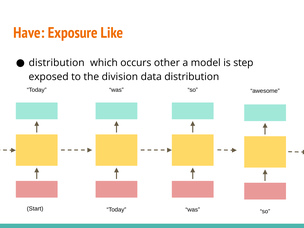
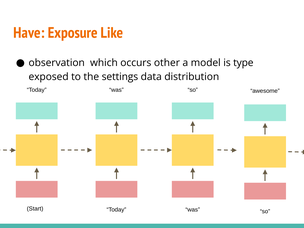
distribution at (57, 63): distribution -> observation
step: step -> type
division: division -> settings
